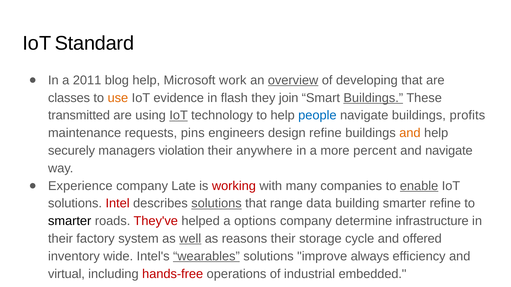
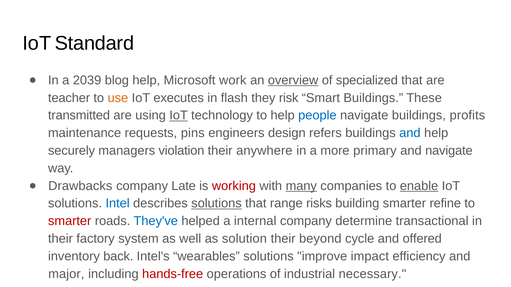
2011: 2011 -> 2039
developing: developing -> specialized
classes: classes -> teacher
evidence: evidence -> executes
join: join -> risk
Buildings at (373, 98) underline: present -> none
design refine: refine -> refers
and at (410, 133) colour: orange -> blue
percent: percent -> primary
Experience: Experience -> Drawbacks
many underline: none -> present
Intel colour: red -> blue
data: data -> risks
smarter at (70, 221) colour: black -> red
They've colour: red -> blue
options: options -> internal
infrastructure: infrastructure -> transactional
well underline: present -> none
reasons: reasons -> solution
storage: storage -> beyond
wide: wide -> back
wearables underline: present -> none
always: always -> impact
virtual: virtual -> major
embedded: embedded -> necessary
